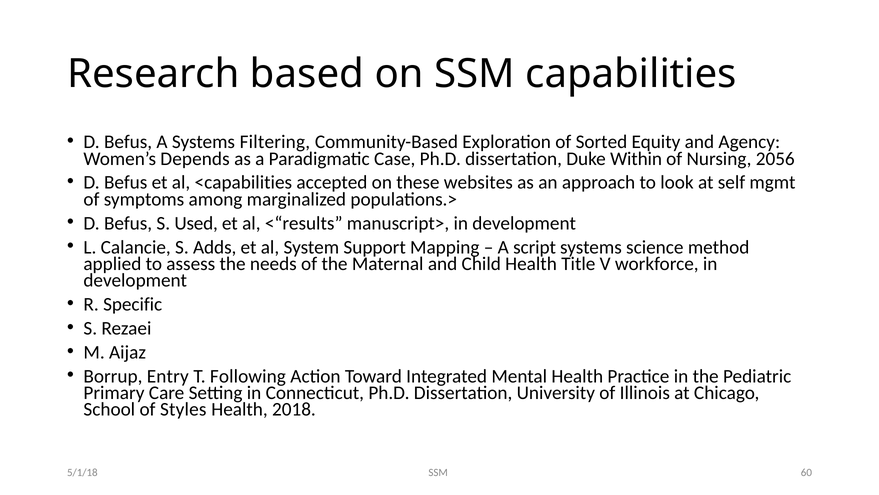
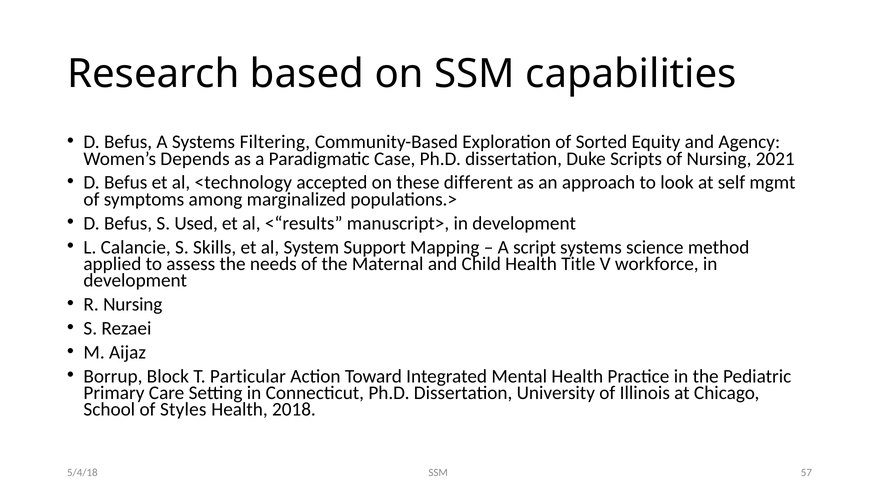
Within: Within -> Scripts
2056: 2056 -> 2021
<capabilities: <capabilities -> <technology
websites: websites -> different
Adds: Adds -> Skills
R Specific: Specific -> Nursing
Entry: Entry -> Block
Following: Following -> Particular
60: 60 -> 57
5/1/18: 5/1/18 -> 5/4/18
